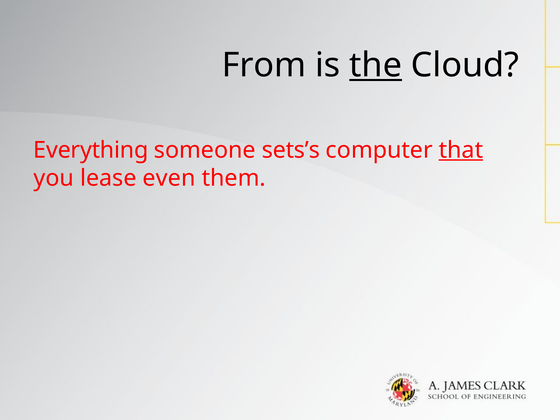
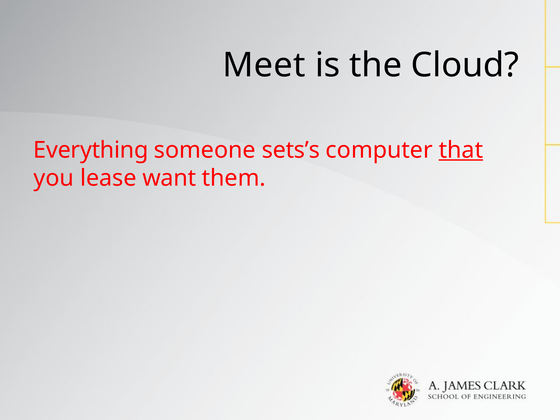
From: From -> Meet
the underline: present -> none
even: even -> want
